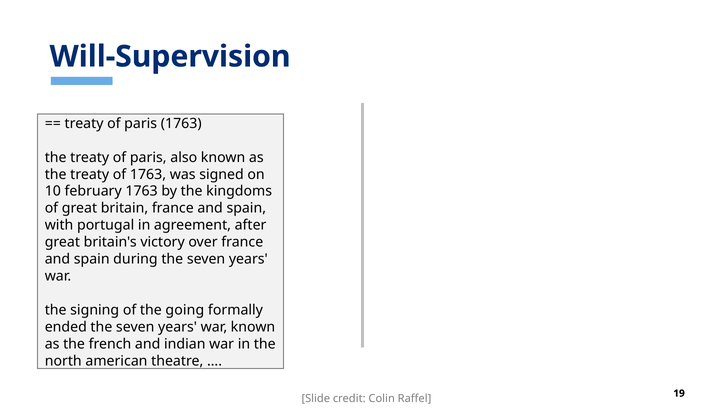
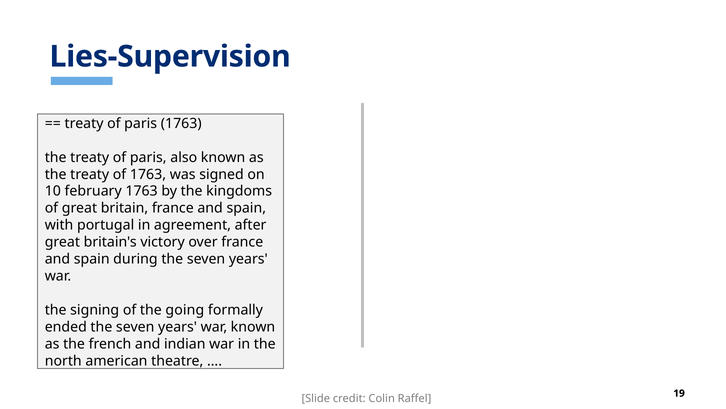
Will-Supervision: Will-Supervision -> Lies-Supervision
